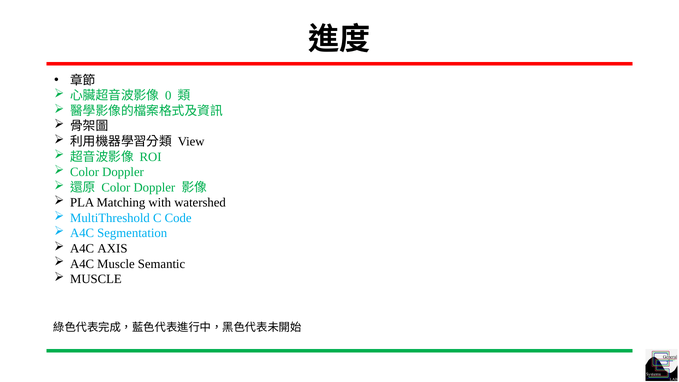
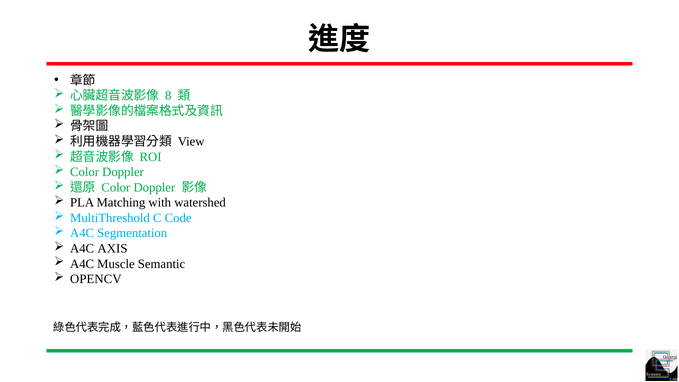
0: 0 -> 8
MUSCLE at (96, 279): MUSCLE -> OPENCV
